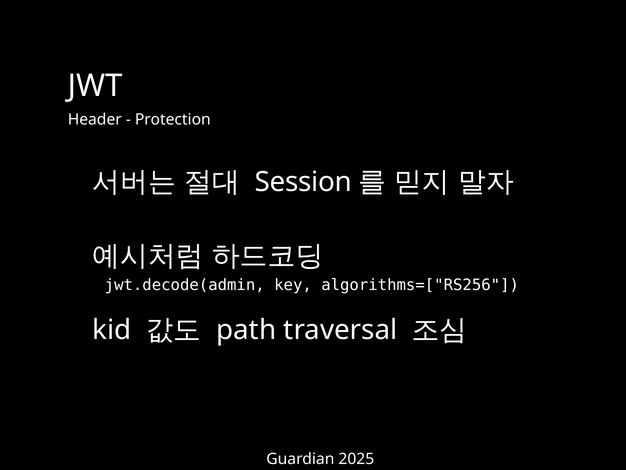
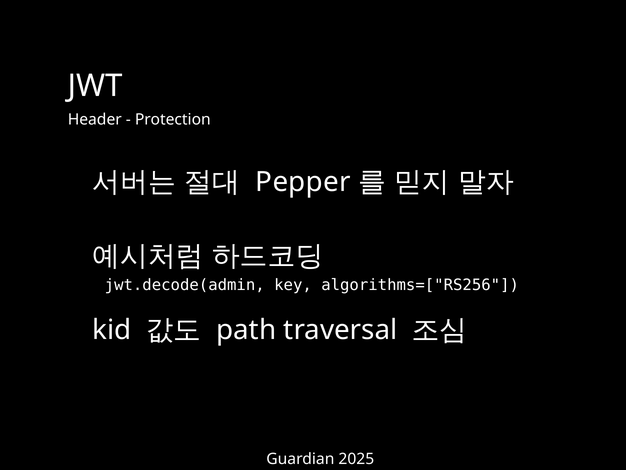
Session: Session -> Pepper
